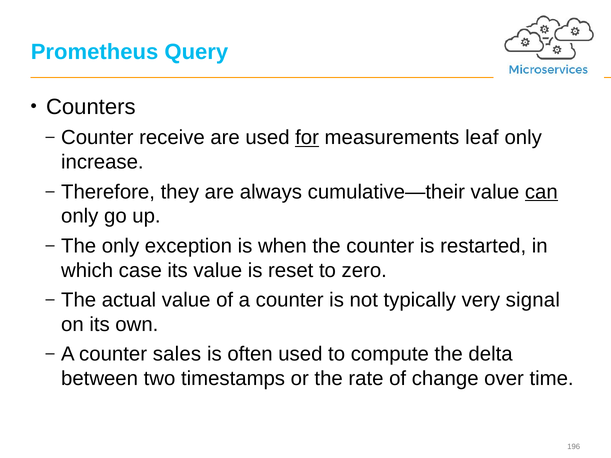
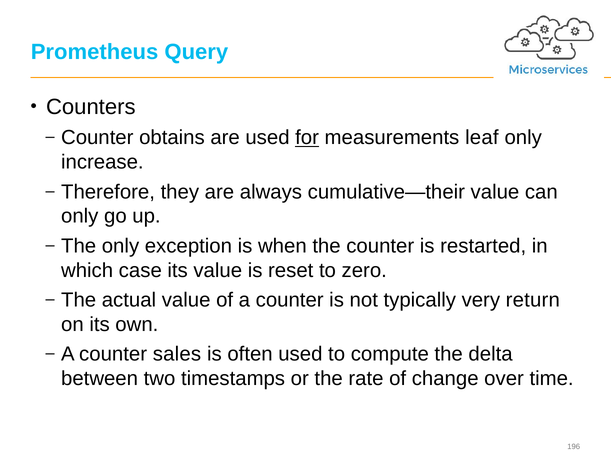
receive: receive -> obtains
can underline: present -> none
signal: signal -> return
